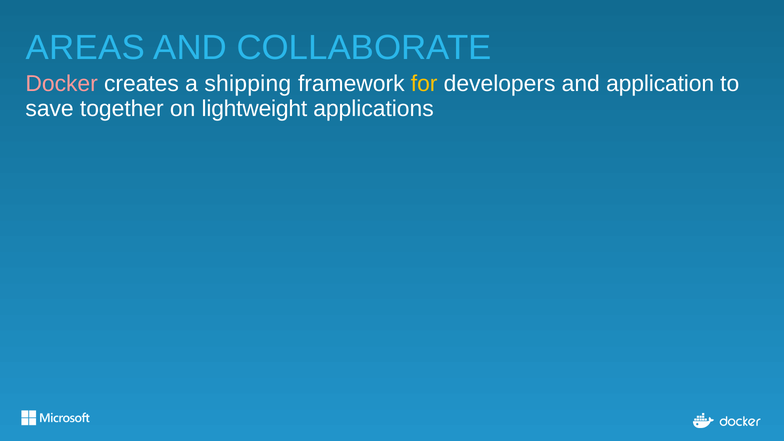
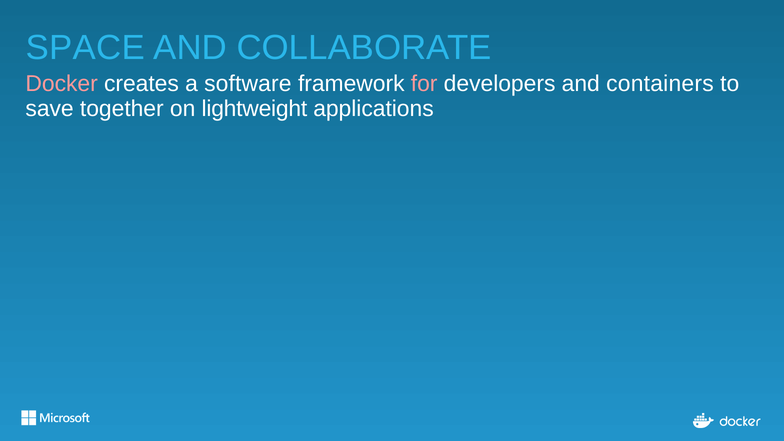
AREAS: AREAS -> SPACE
shipping: shipping -> software
for colour: yellow -> pink
application: application -> containers
